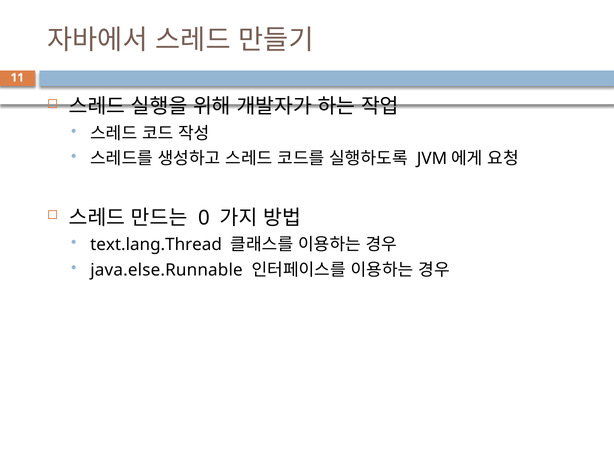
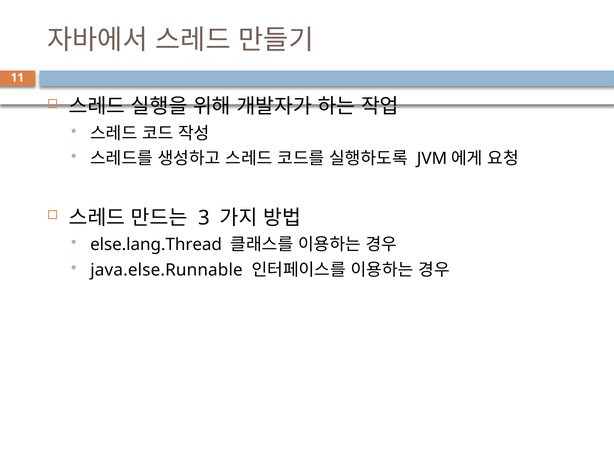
0: 0 -> 3
text.lang.Thread: text.lang.Thread -> else.lang.Thread
